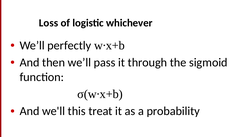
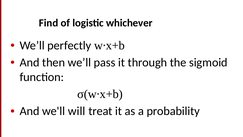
Loss: Loss -> Find
this: this -> will
